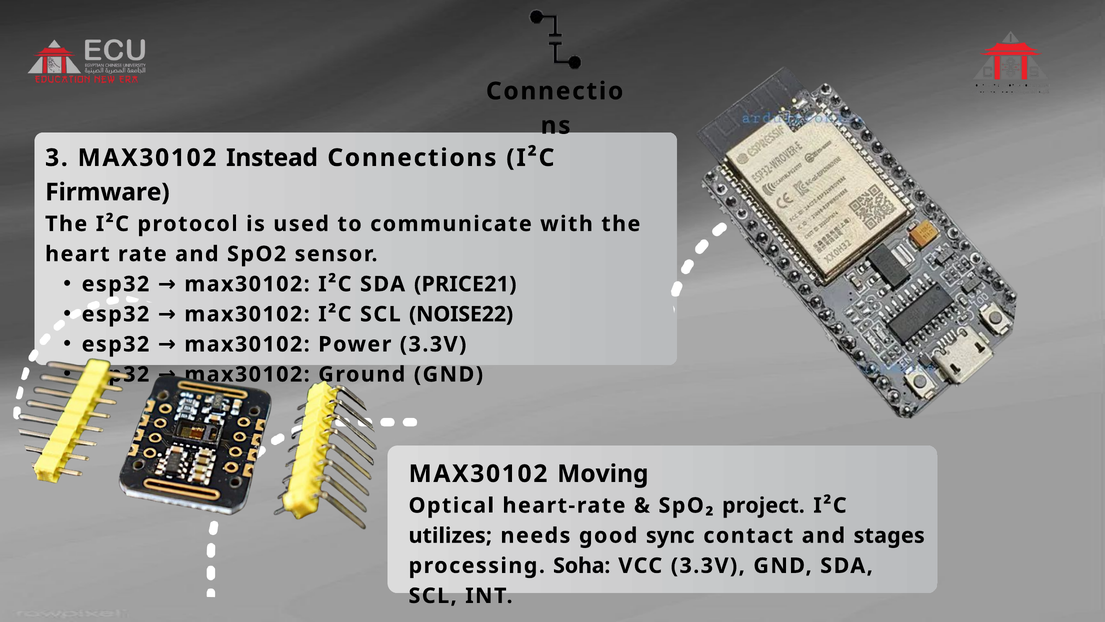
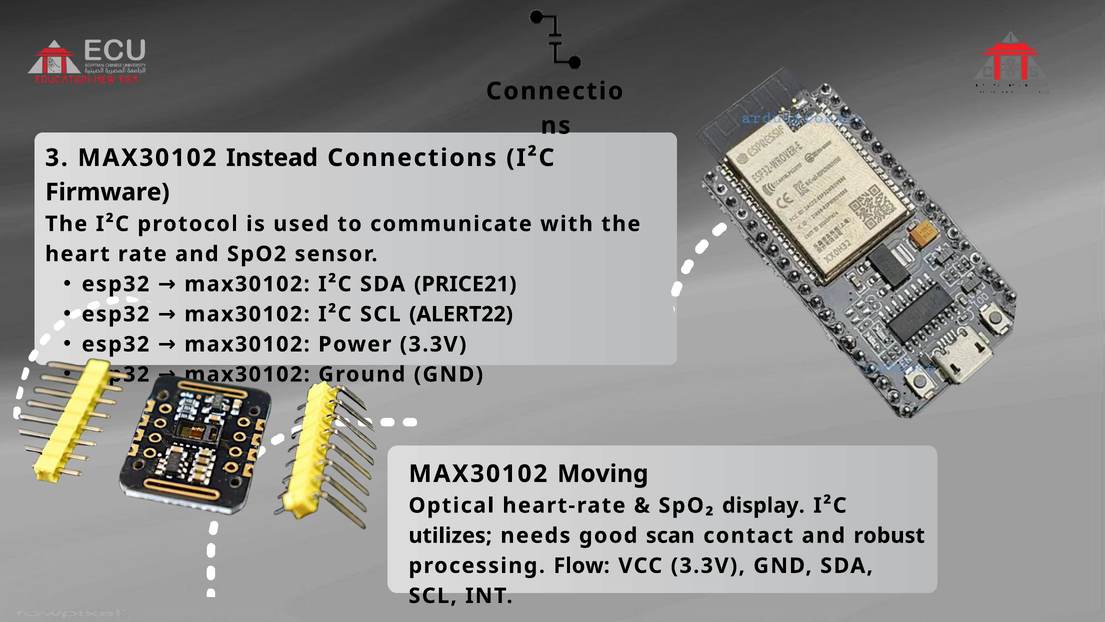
NOISE22: NOISE22 -> ALERT22
project: project -> display
sync: sync -> scan
stages: stages -> robust
Soha: Soha -> Flow
